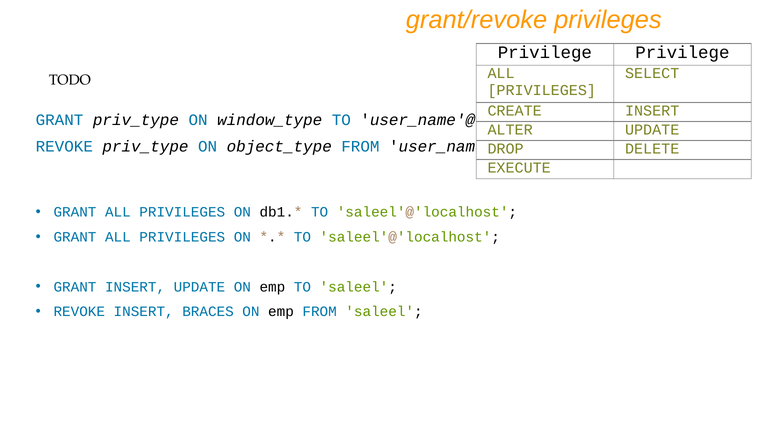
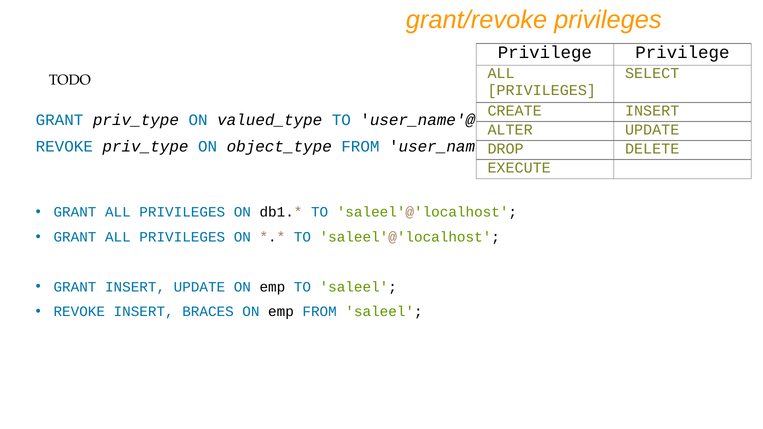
window_type: window_type -> valued_type
